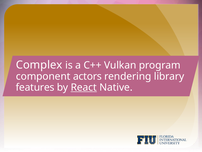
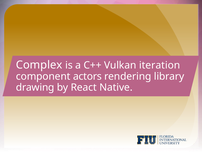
program: program -> iteration
features: features -> drawing
React underline: present -> none
